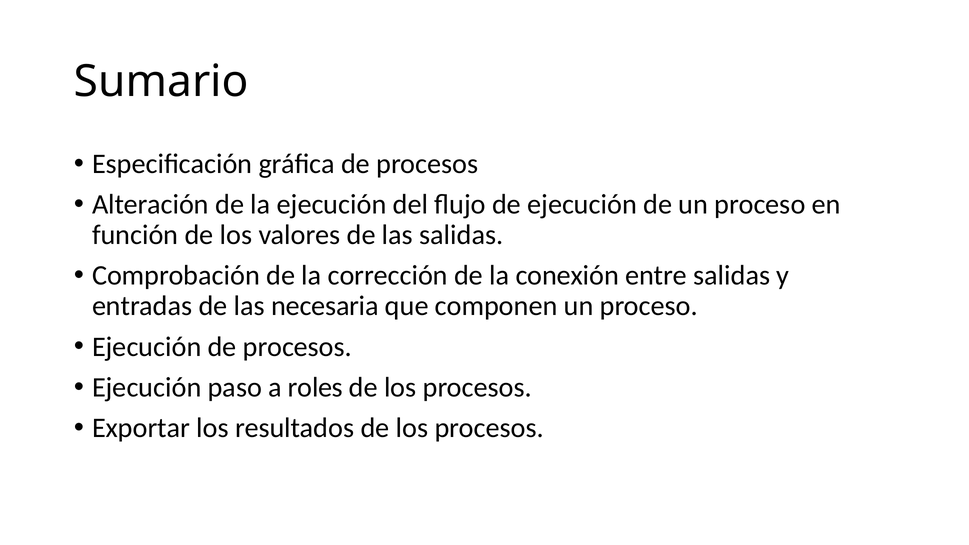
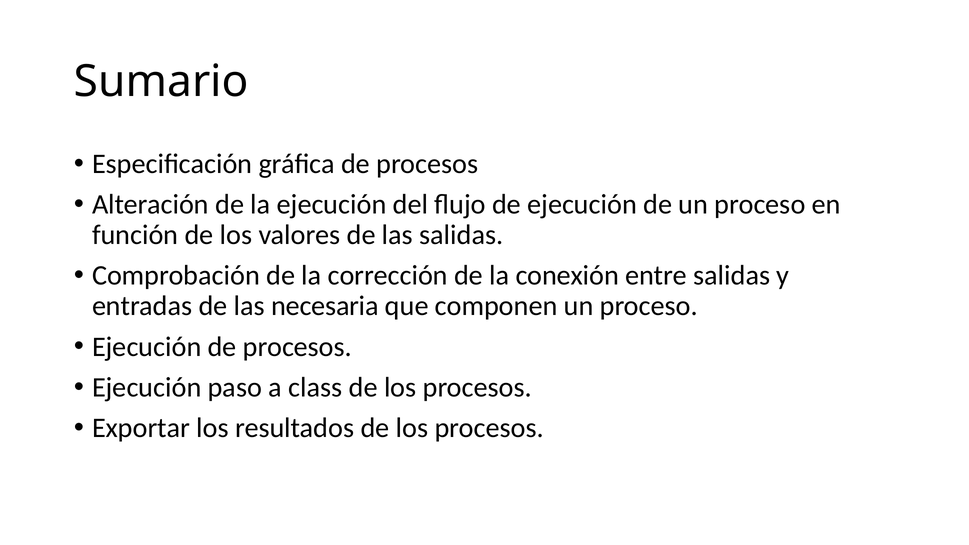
roles: roles -> class
